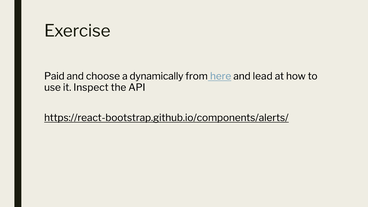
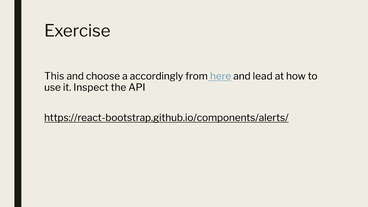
Paid: Paid -> This
dynamically: dynamically -> accordingly
